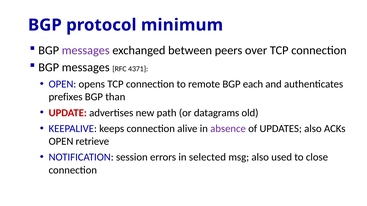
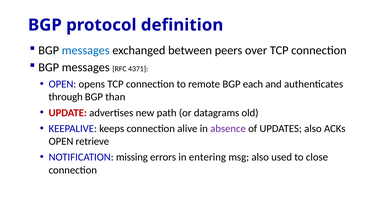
minimum: minimum -> definition
messages at (86, 50) colour: purple -> blue
prefixes: prefixes -> through
session: session -> missing
selected: selected -> entering
